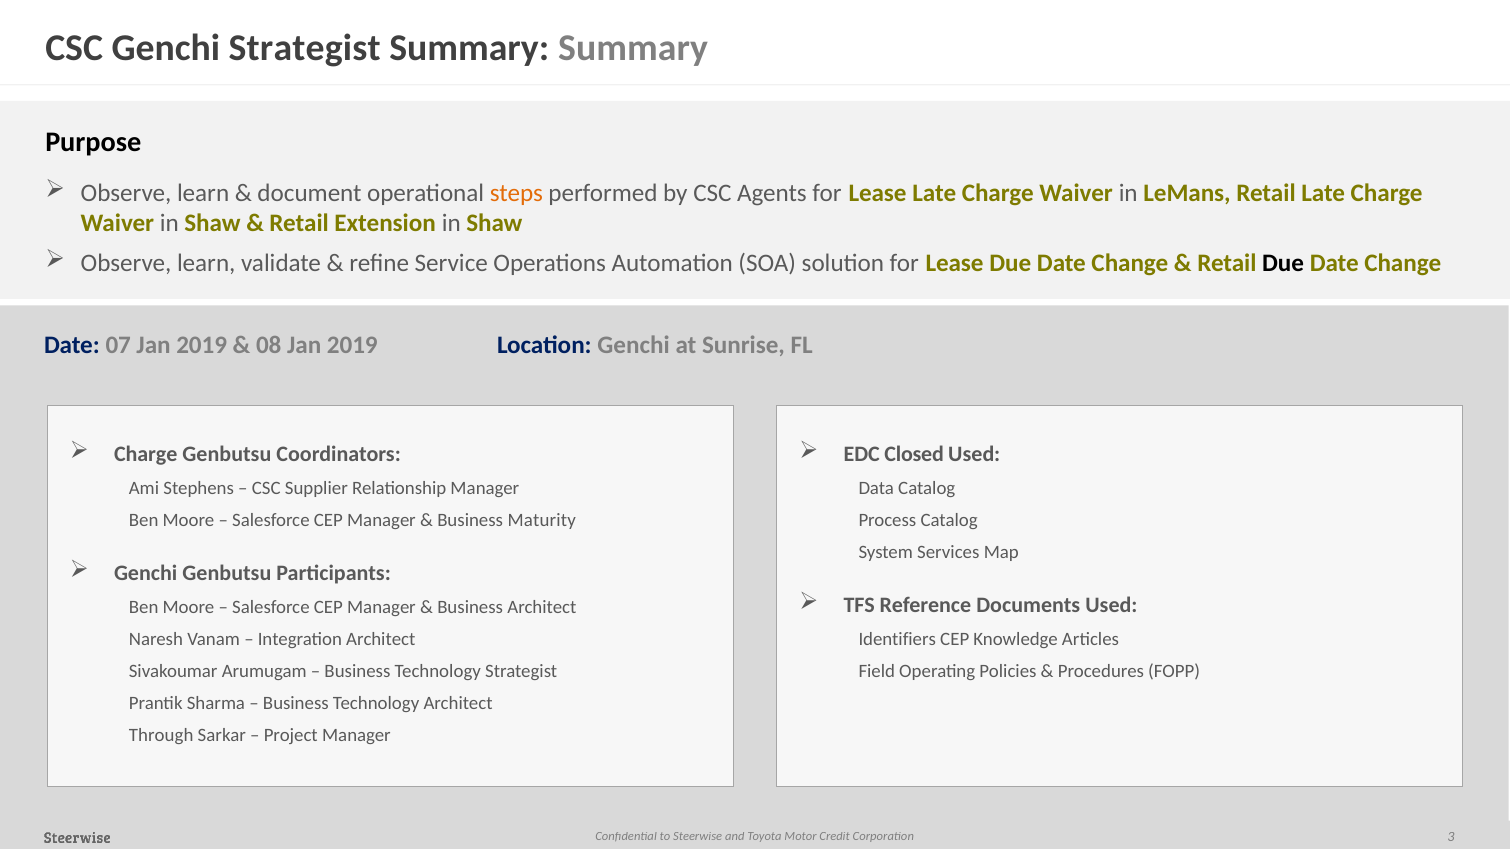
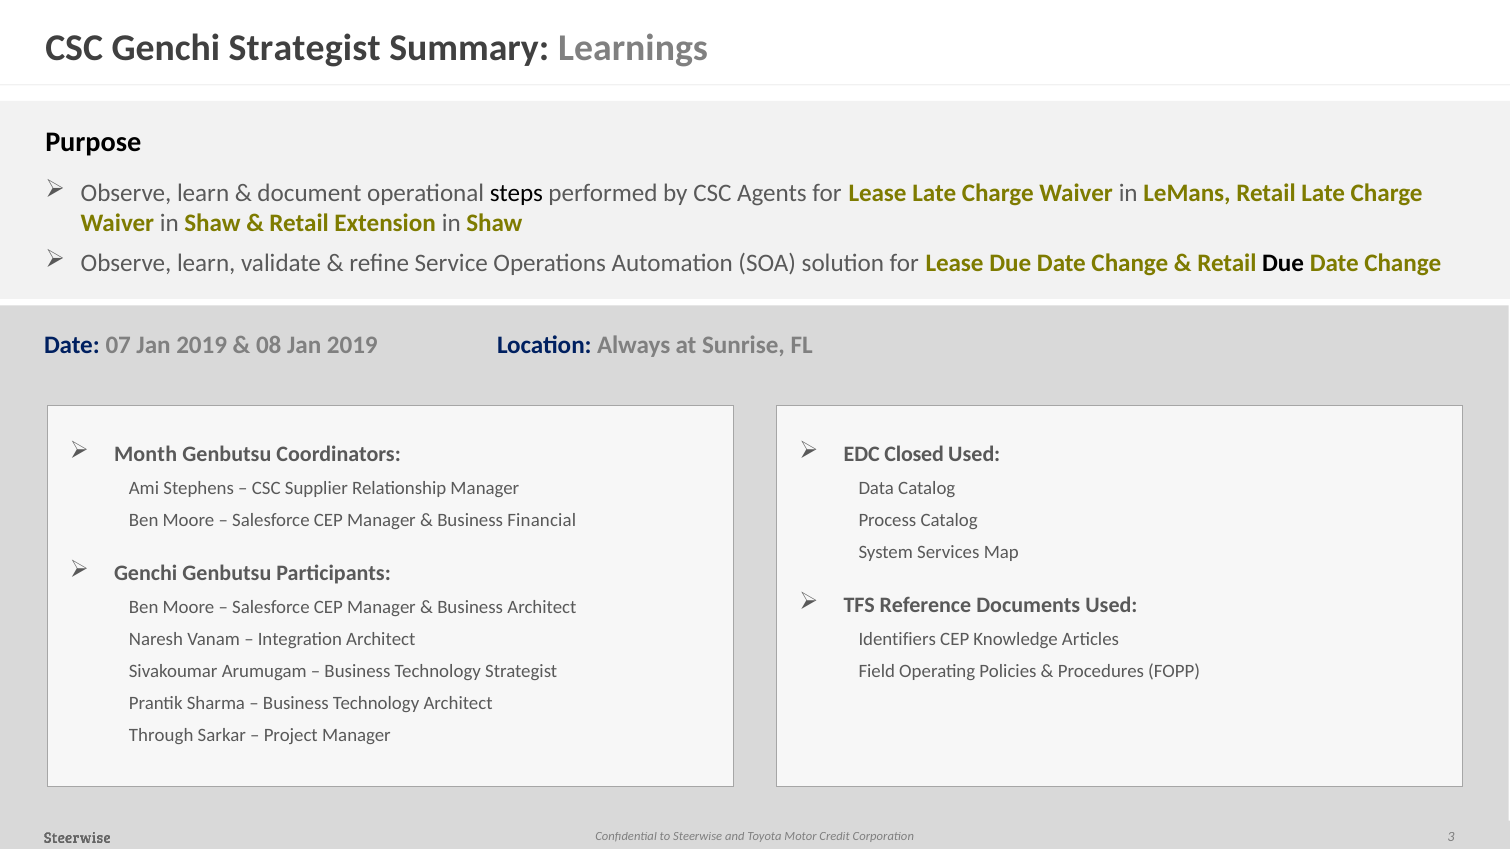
Summary Summary: Summary -> Learnings
steps colour: orange -> black
Location Genchi: Genchi -> Always
Charge at (146, 455): Charge -> Month
Maturity: Maturity -> Financial
